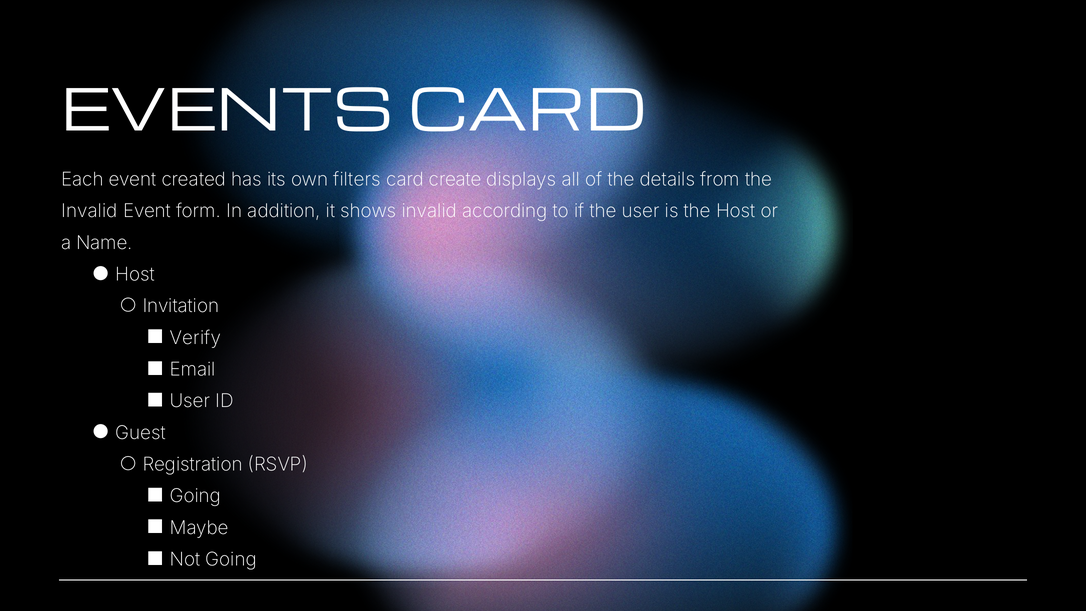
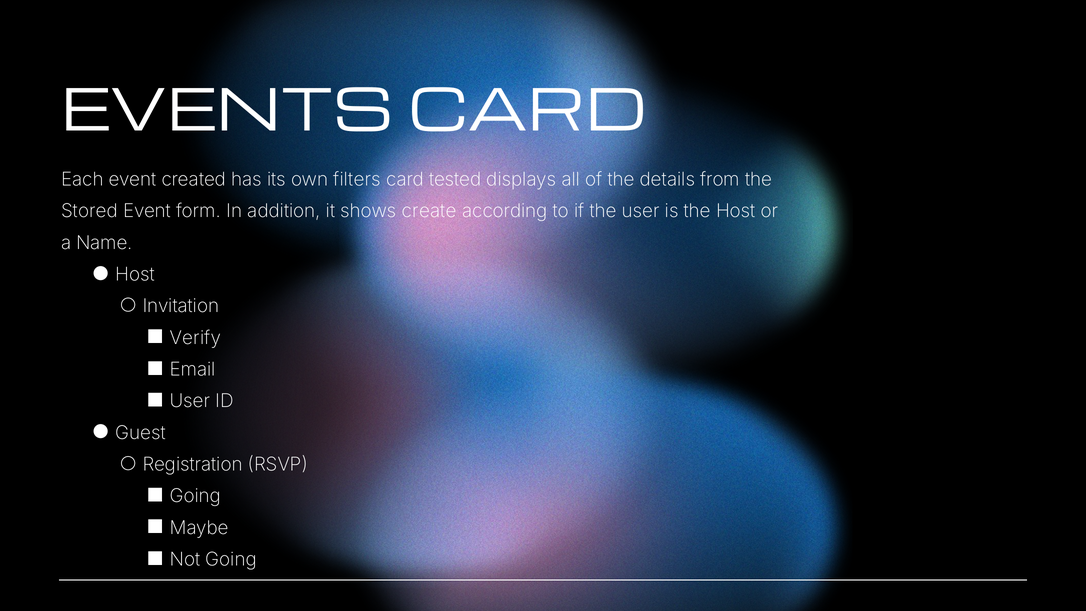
create: create -> tested
Invalid at (89, 211): Invalid -> Stored
shows invalid: invalid -> create
